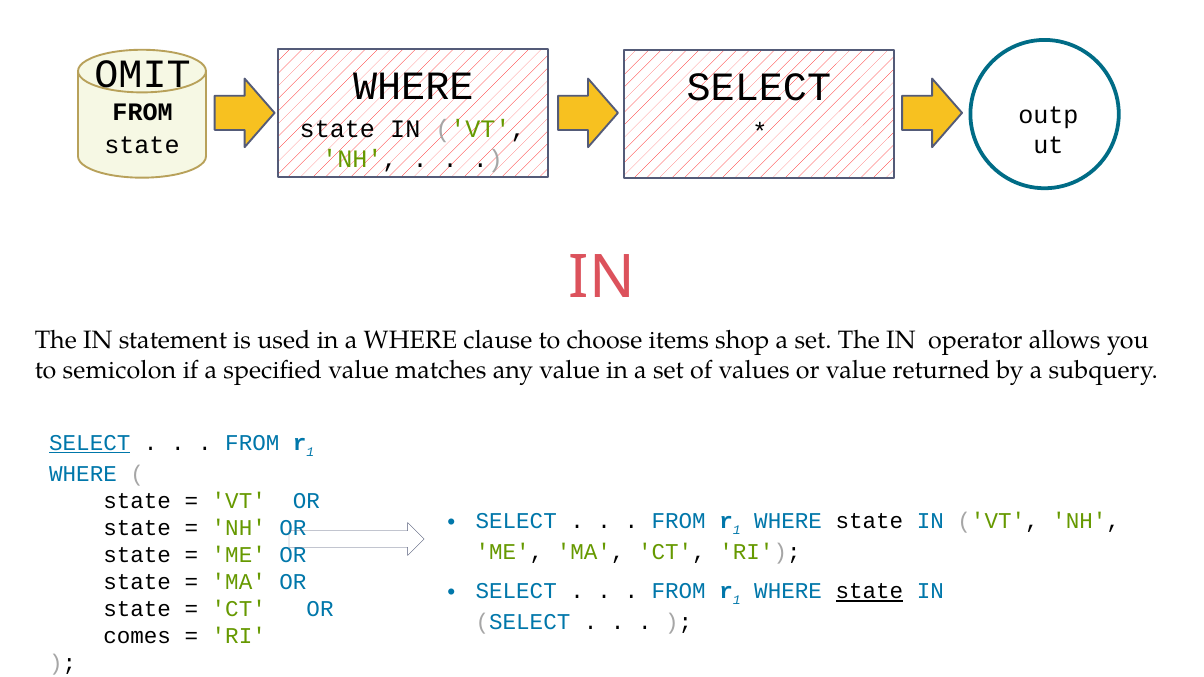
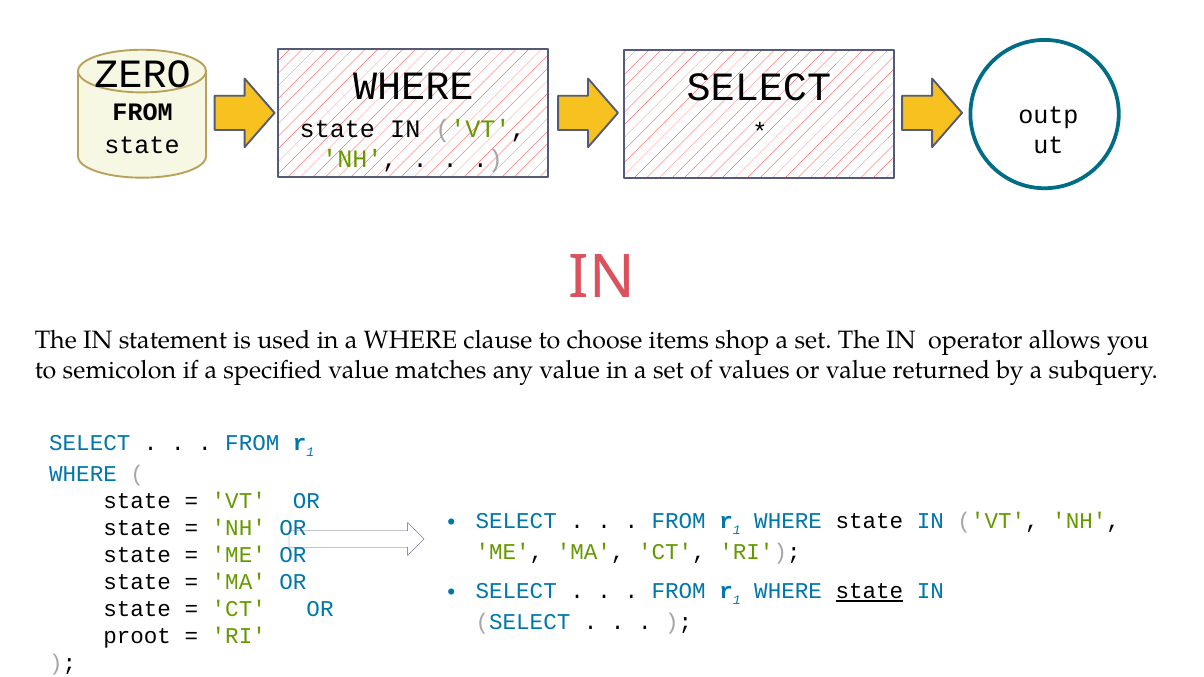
OMIT: OMIT -> ZERO
SELECT at (90, 443) underline: present -> none
comes: comes -> proot
